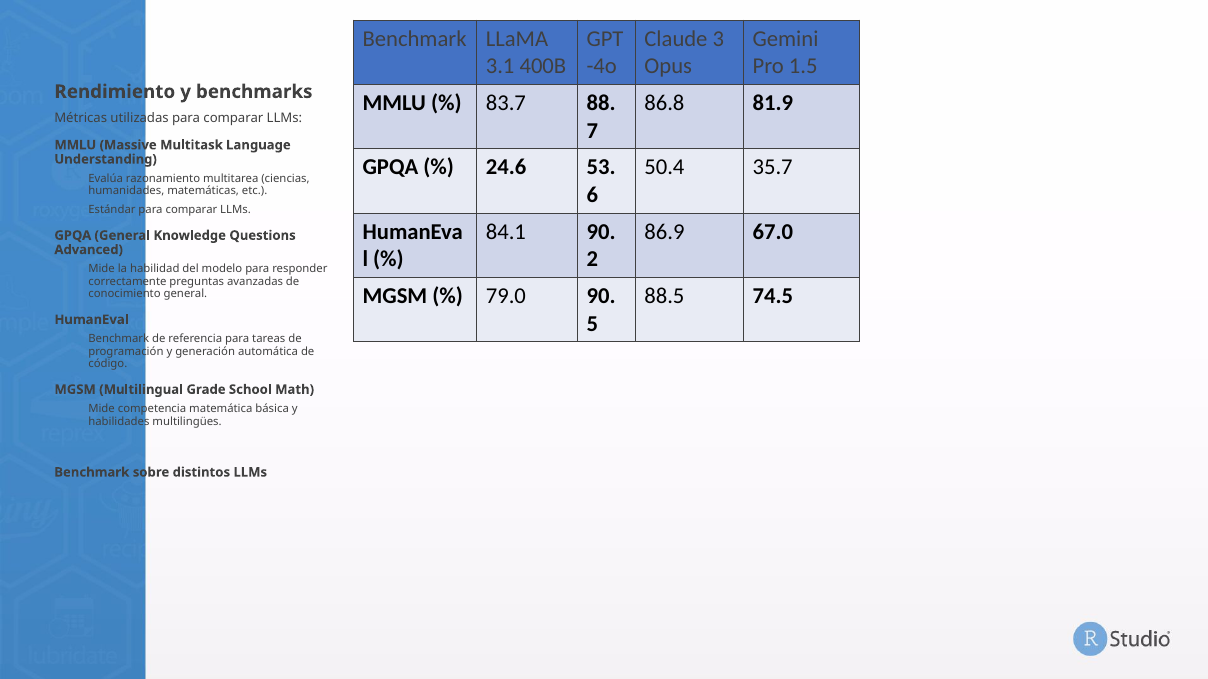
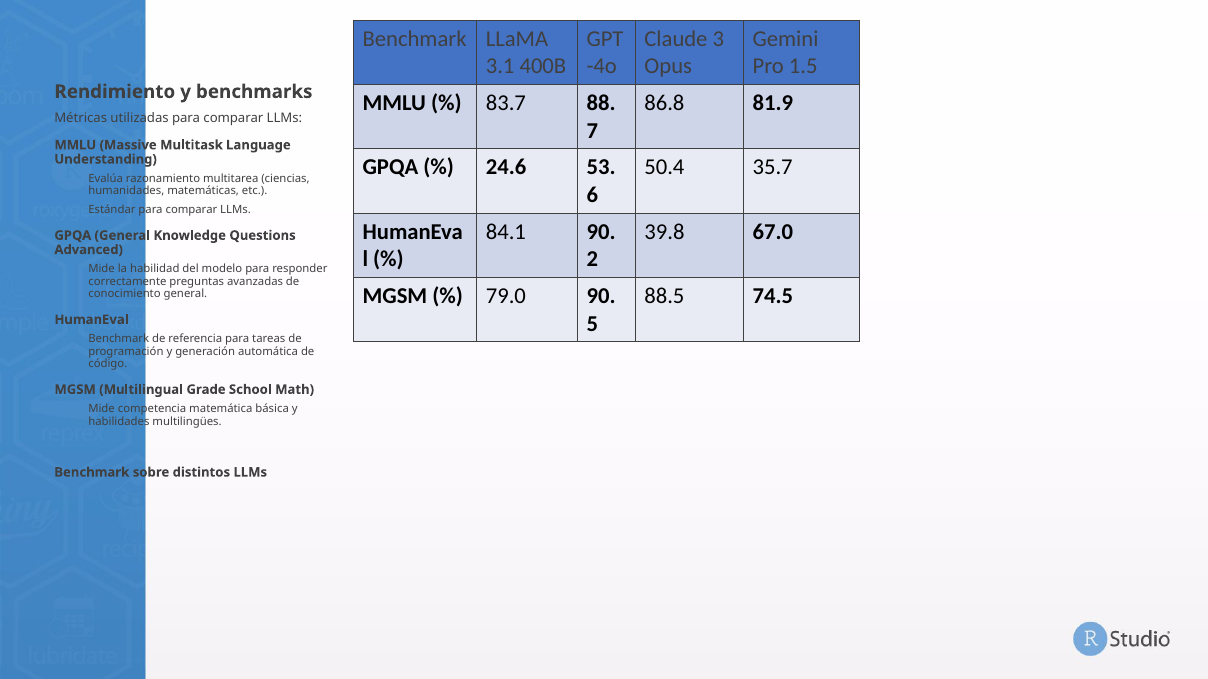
86.9: 86.9 -> 39.8
